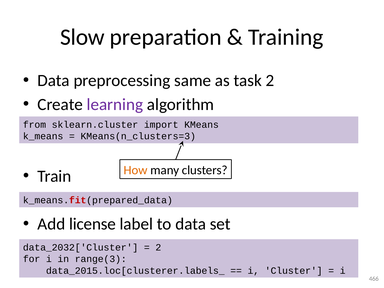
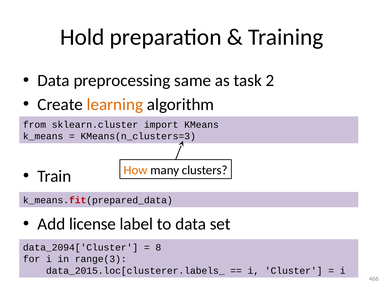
Slow: Slow -> Hold
learning colour: purple -> orange
data_2032['Cluster: data_2032['Cluster -> data_2094['Cluster
2 at (158, 248): 2 -> 8
